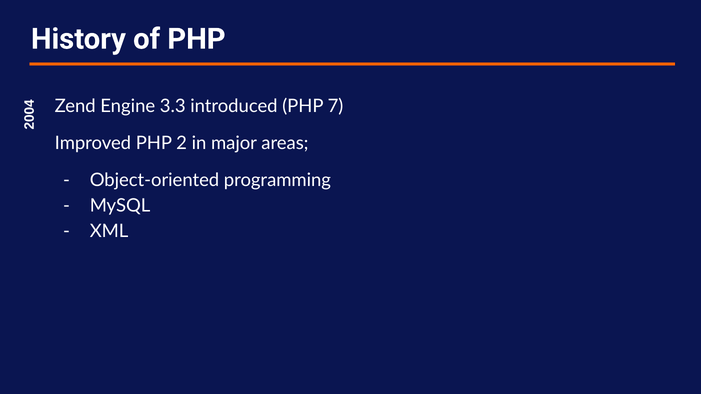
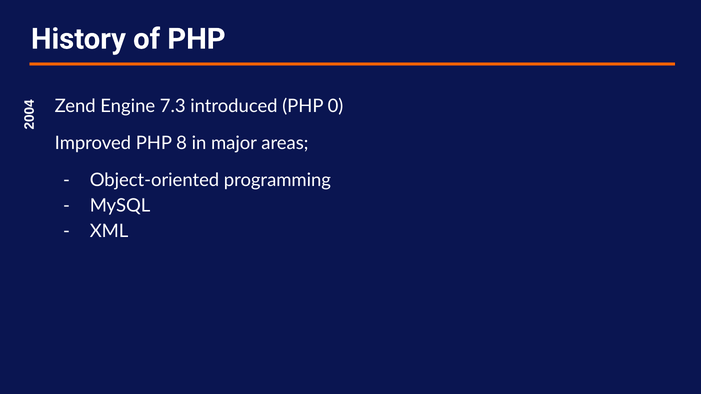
3.3: 3.3 -> 7.3
PHP 7: 7 -> 0
PHP 2: 2 -> 8
